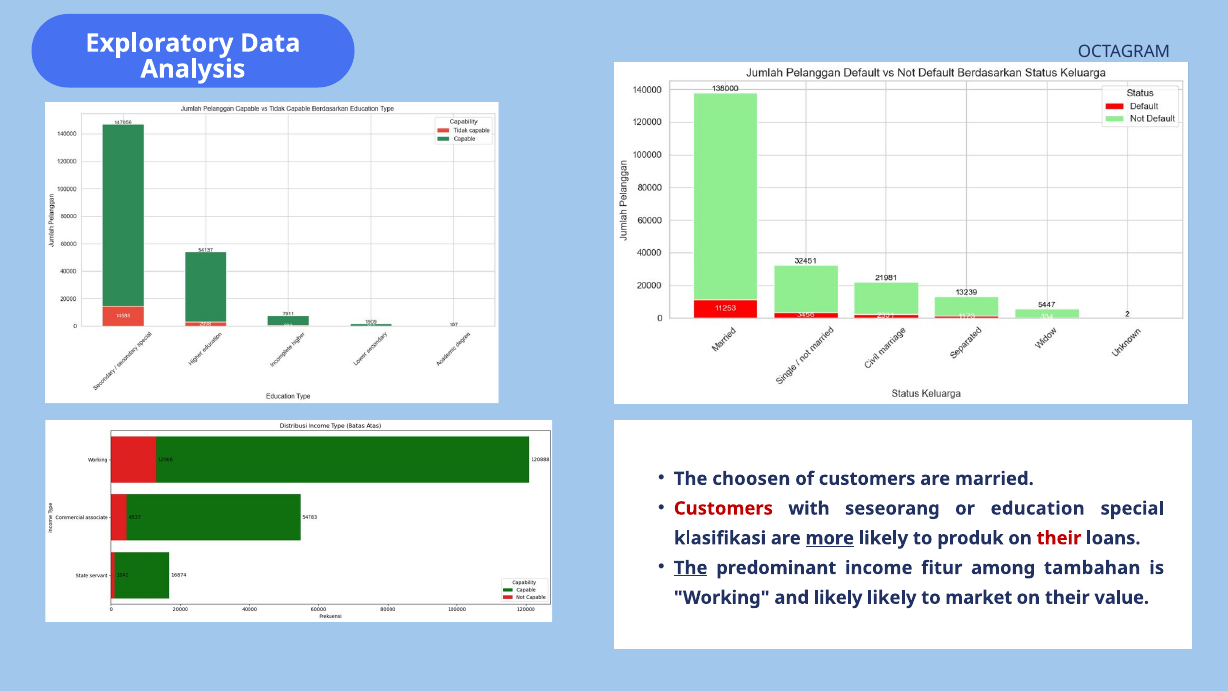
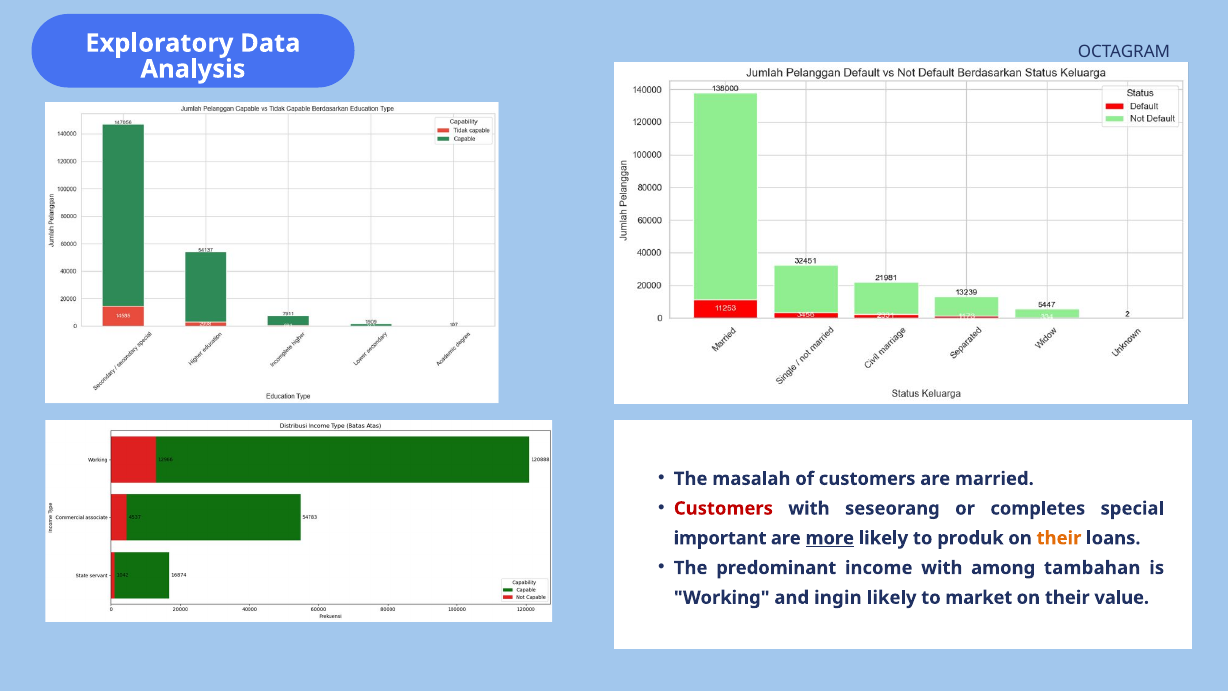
choosen: choosen -> masalah
education: education -> completes
klasifikasi: klasifikasi -> important
their at (1059, 538) colour: red -> orange
The at (691, 568) underline: present -> none
income fitur: fitur -> with
and likely: likely -> ingin
